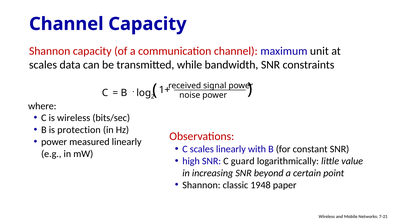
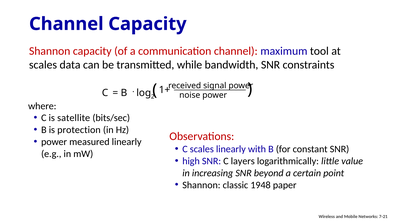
unit: unit -> tool
is wireless: wireless -> satellite
guard: guard -> layers
